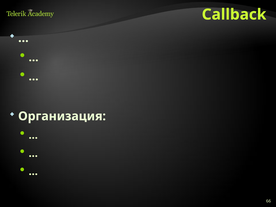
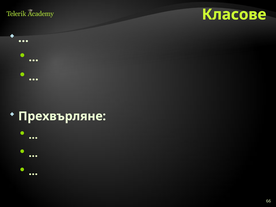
Callback: Callback -> Класове
Организация: Организация -> Прехвърляне
